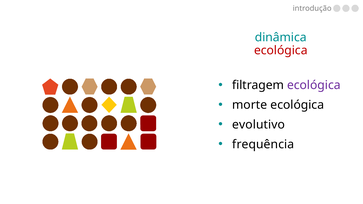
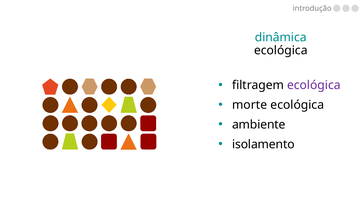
ecológica at (281, 50) colour: red -> black
evolutivo: evolutivo -> ambiente
frequência: frequência -> isolamento
